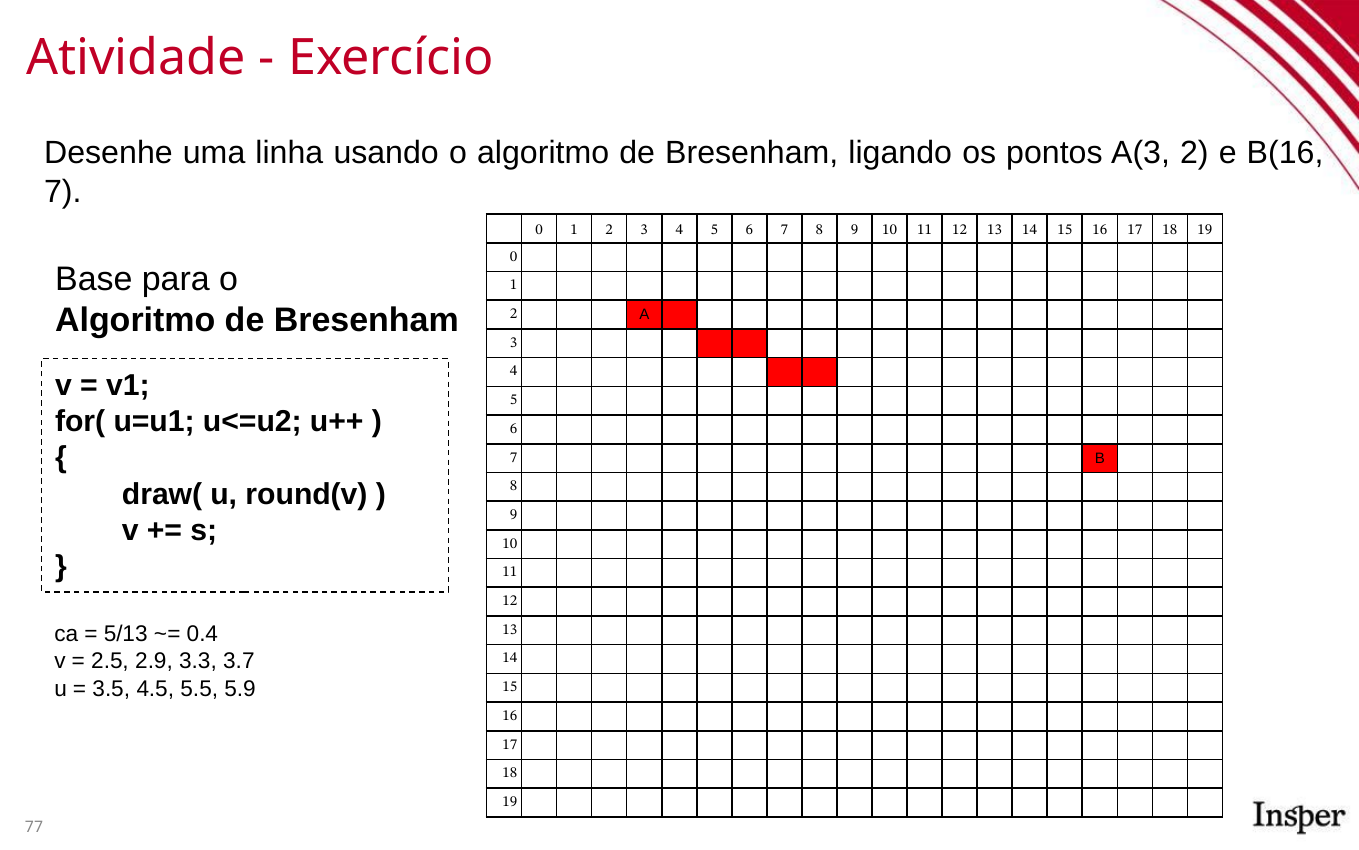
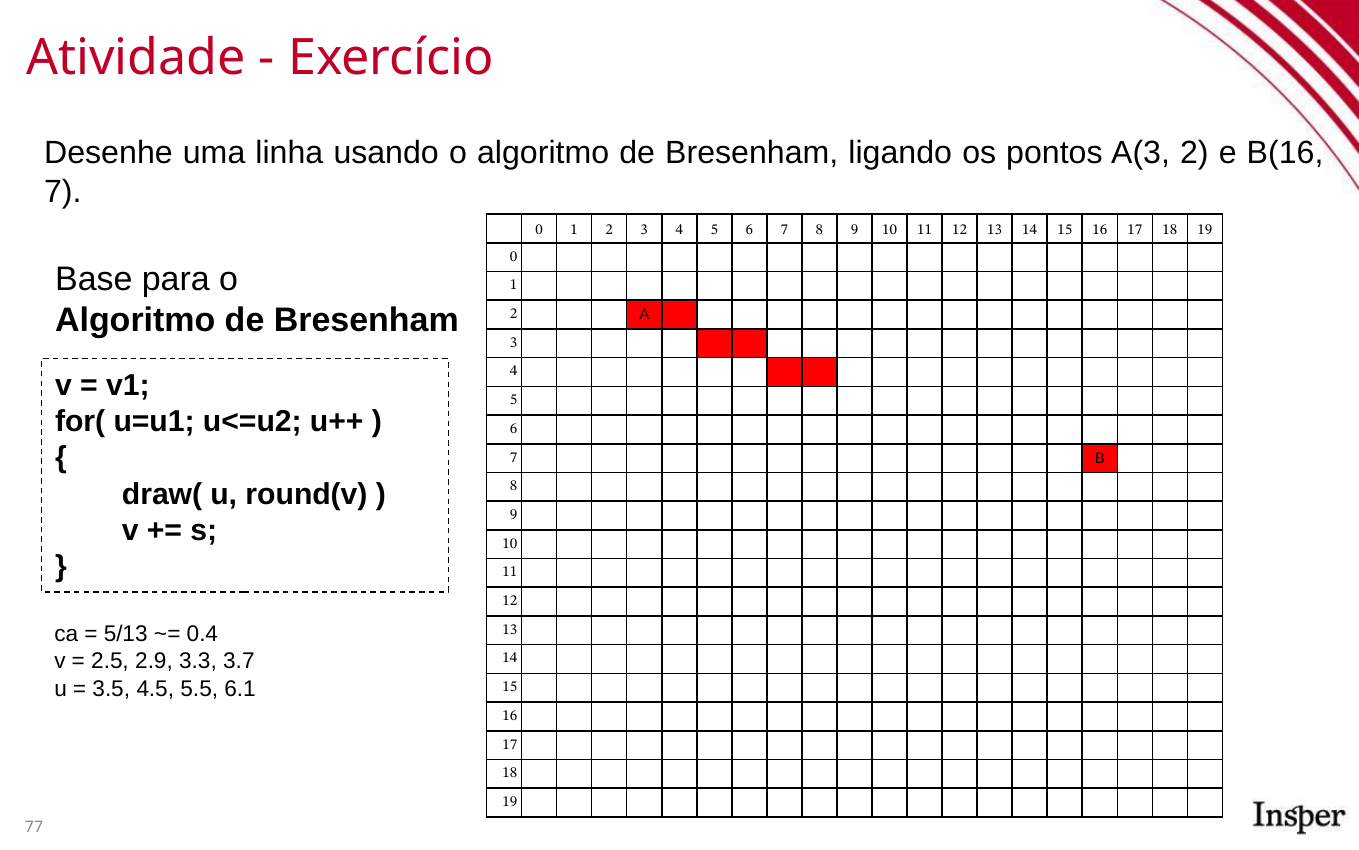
5.9: 5.9 -> 6.1
